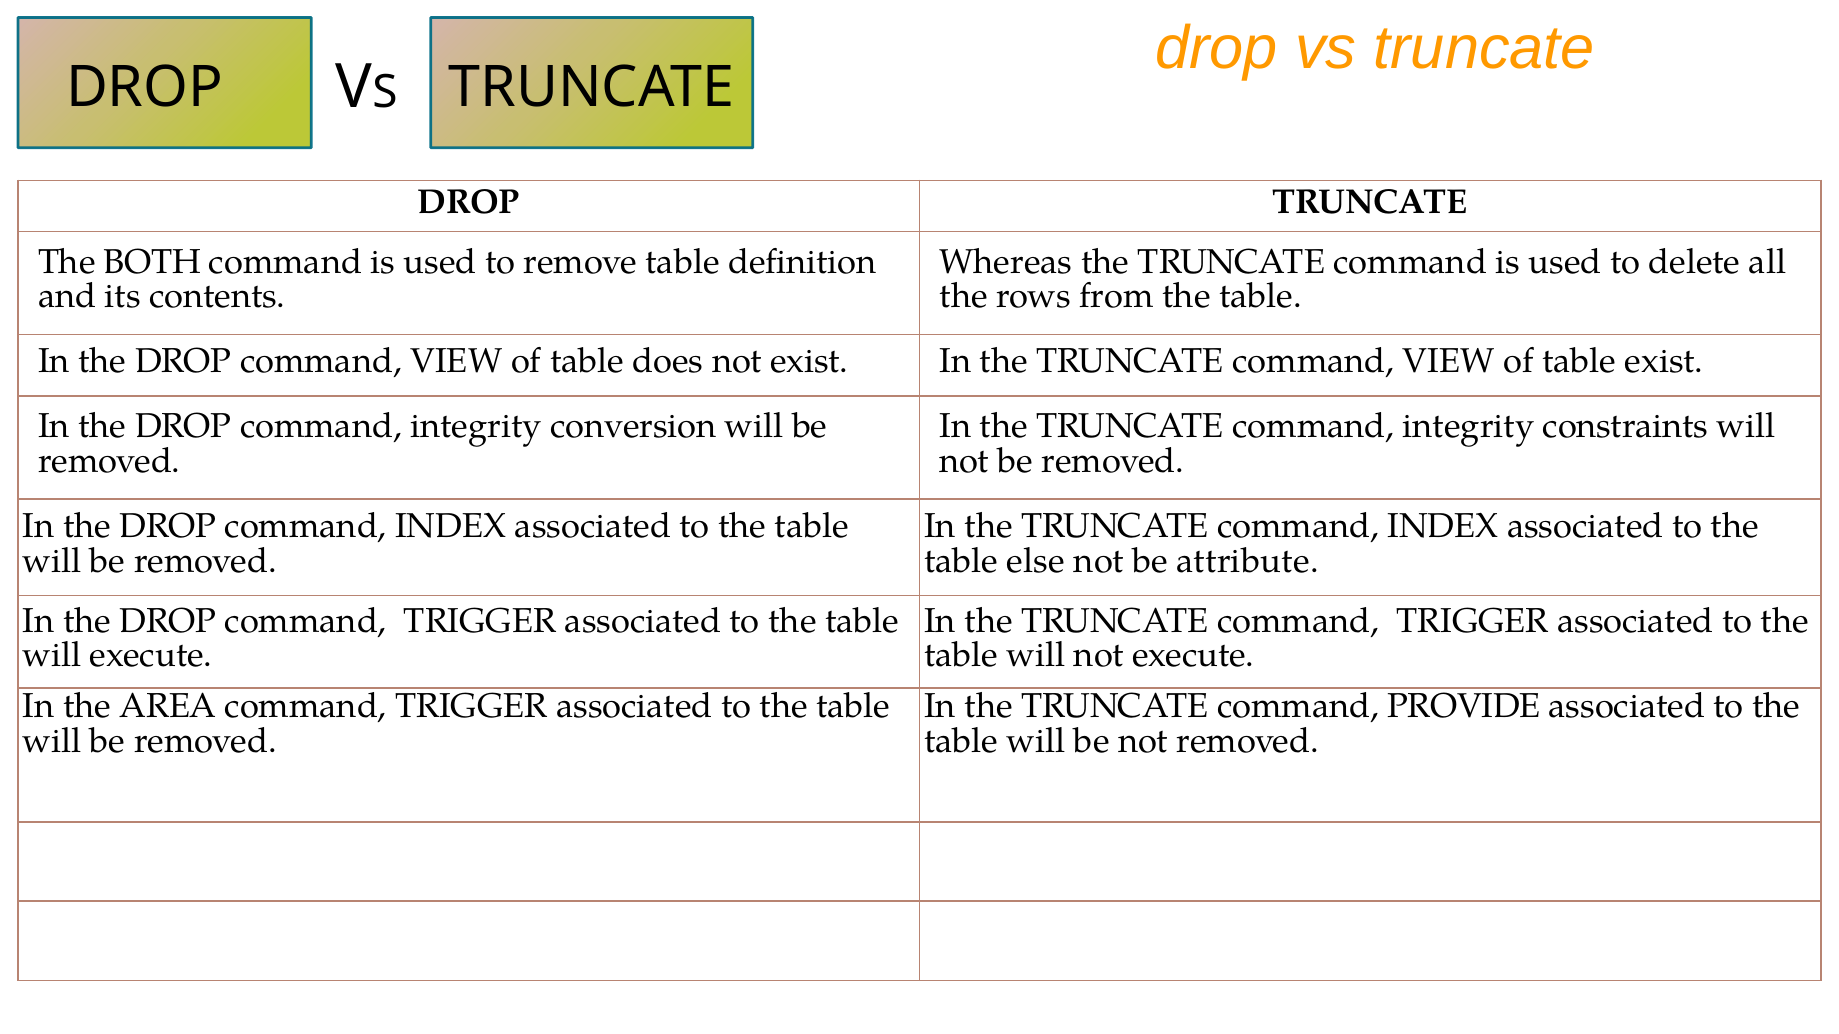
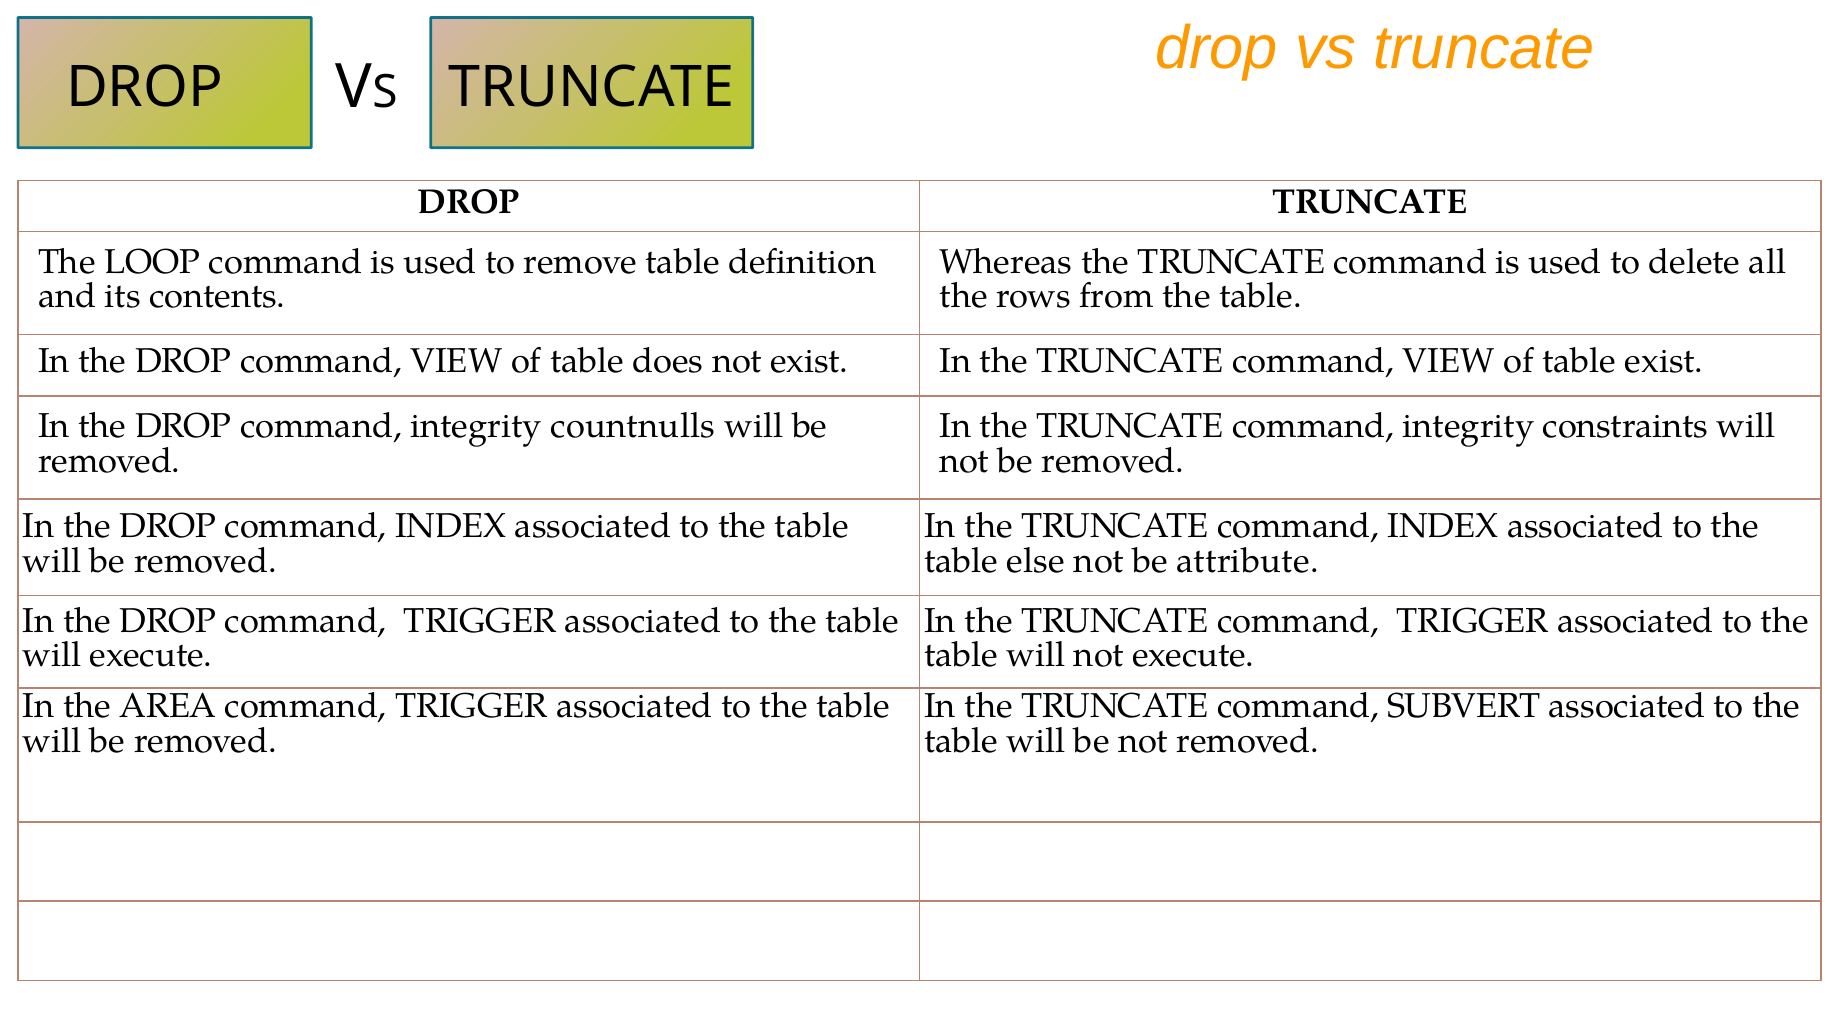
BOTH: BOTH -> LOOP
conversion: conversion -> countnulls
PROVIDE: PROVIDE -> SUBVERT
